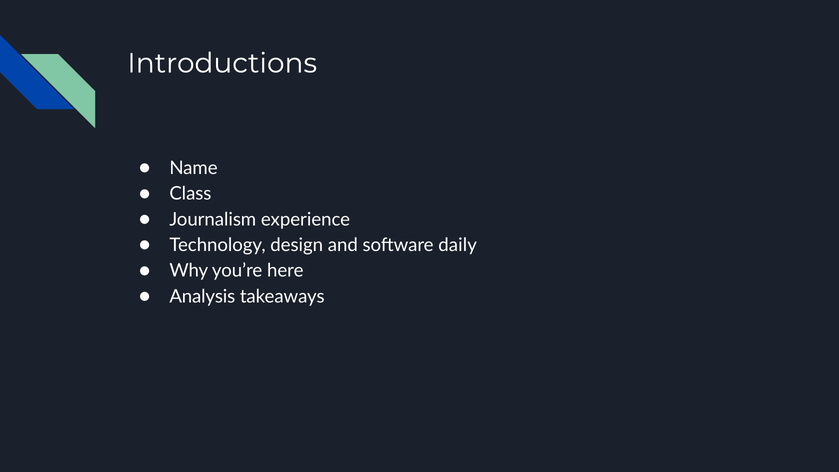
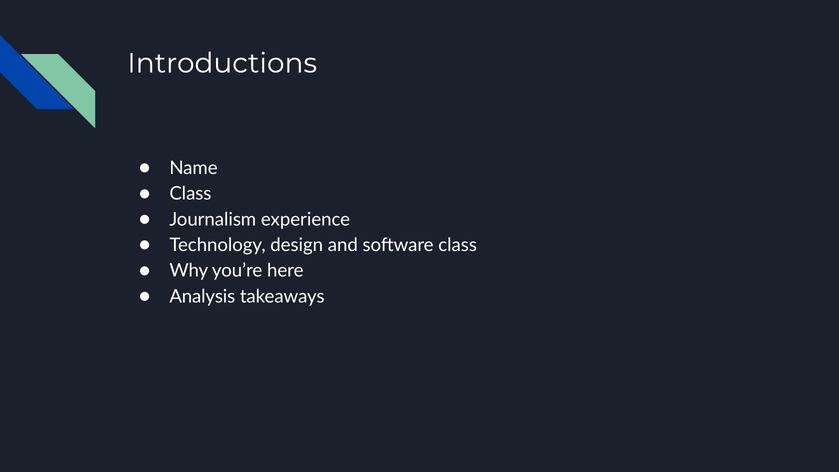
software daily: daily -> class
